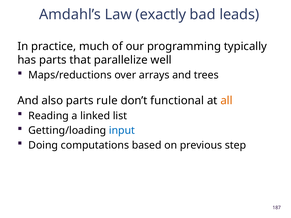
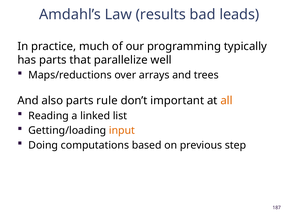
exactly: exactly -> results
functional: functional -> important
input colour: blue -> orange
